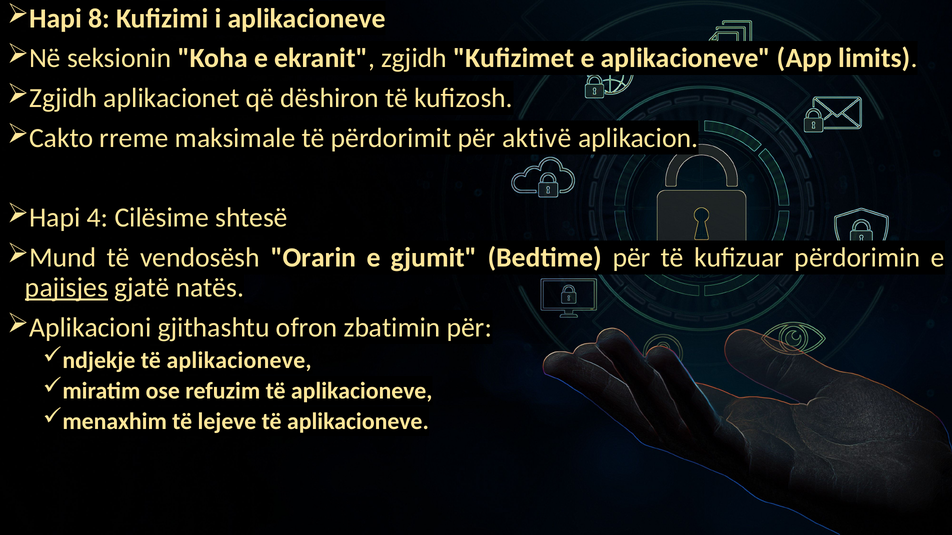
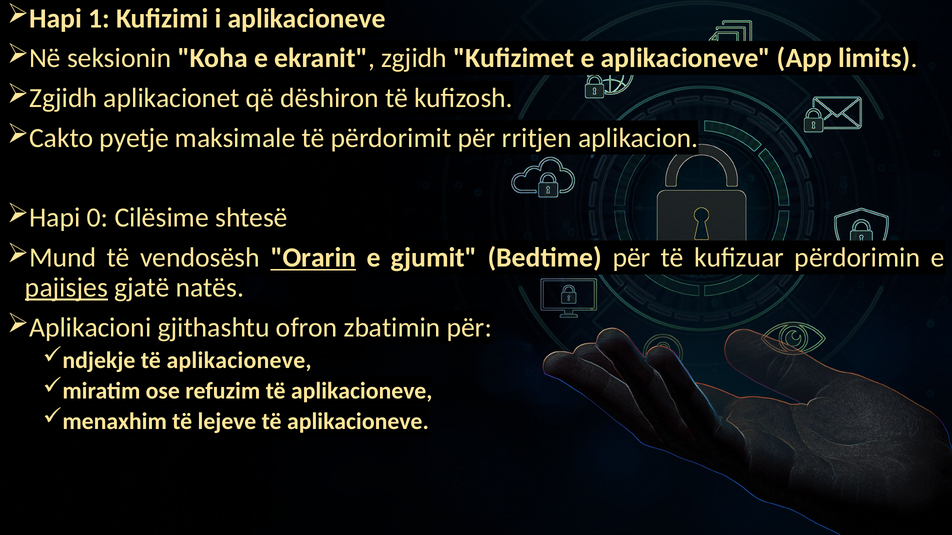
8: 8 -> 1
rreme: rreme -> pyetje
aktivë: aktivë -> rritjen
4: 4 -> 0
Orarin underline: none -> present
